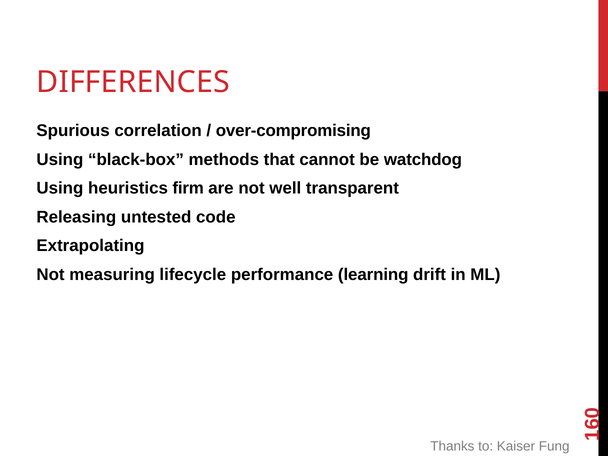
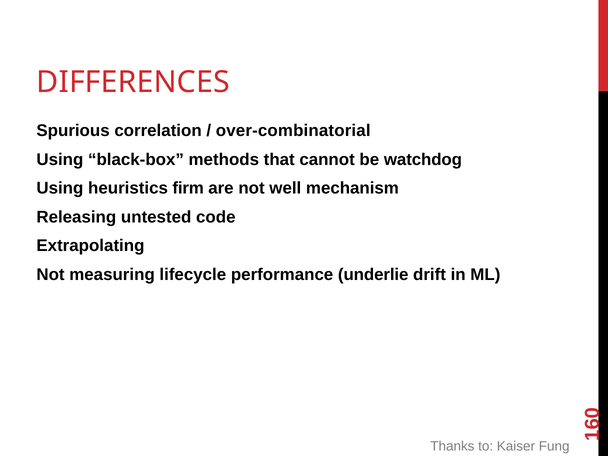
over-compromising: over-compromising -> over-combinatorial
transparent: transparent -> mechanism
learning: learning -> underlie
